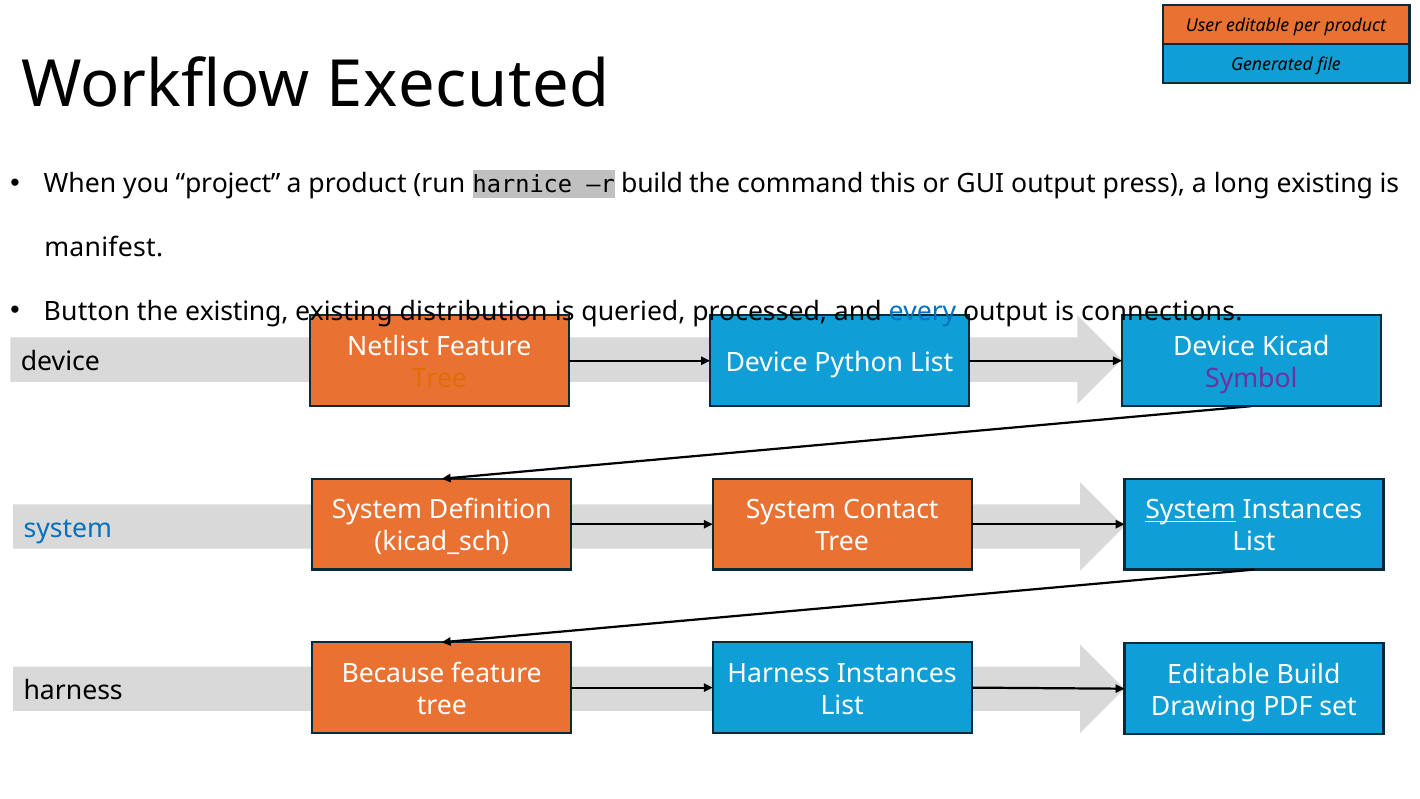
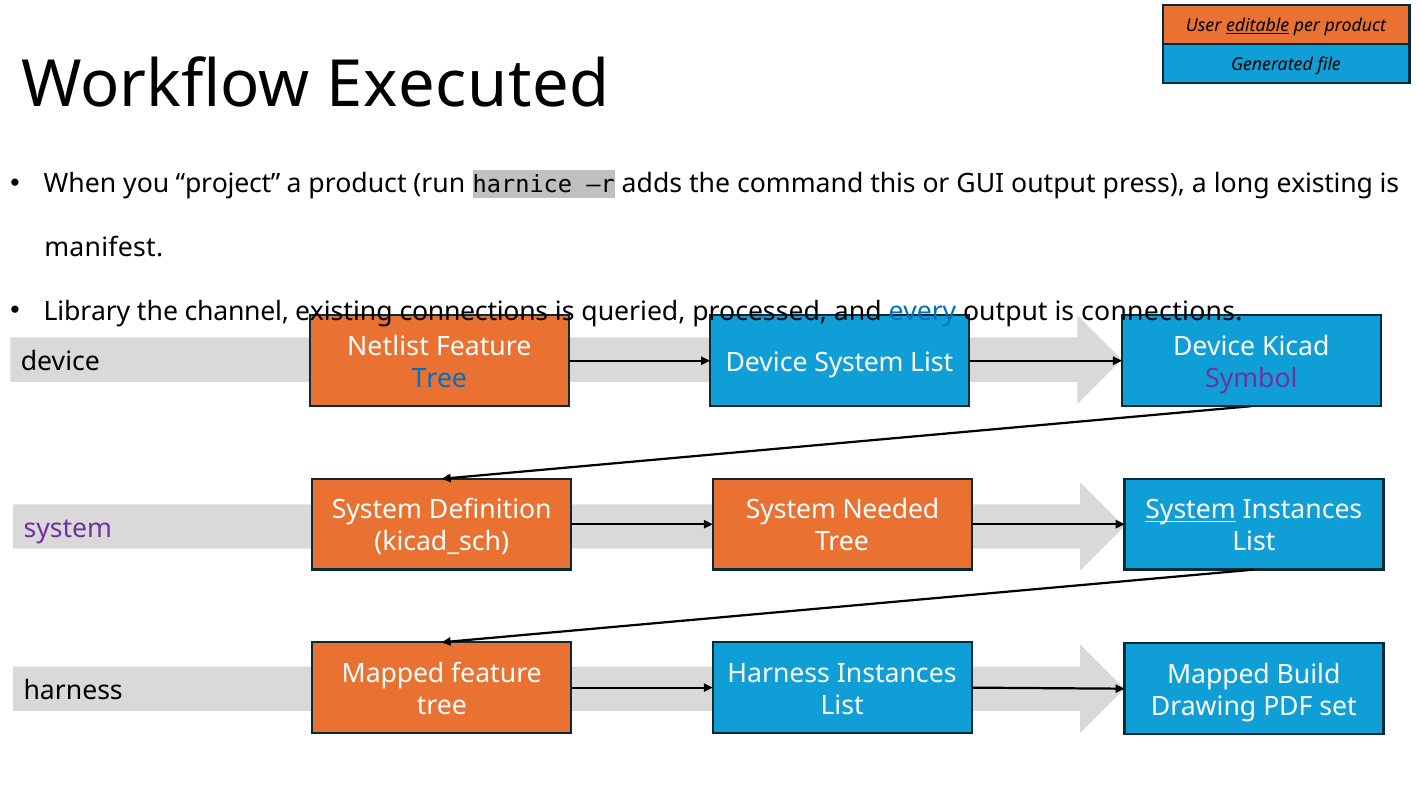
editable at (1258, 26) underline: none -> present
r build: build -> adds
Button: Button -> Library
the existing: existing -> channel
existing distribution: distribution -> connections
Device Python: Python -> System
Tree at (439, 378) colour: orange -> blue
Contact: Contact -> Needed
system at (68, 528) colour: blue -> purple
Because at (393, 673): Because -> Mapped
Editable at (1218, 674): Editable -> Mapped
